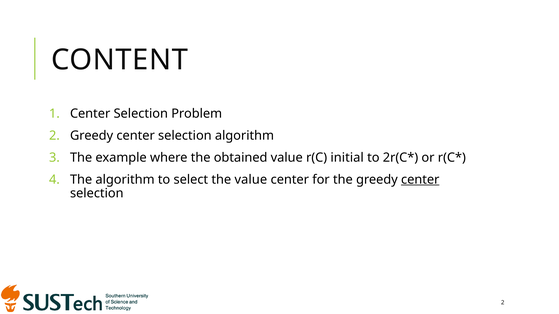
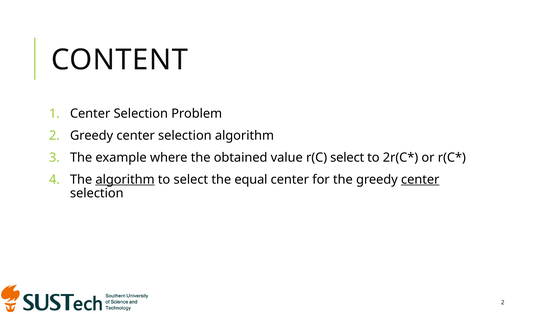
r(C initial: initial -> select
algorithm at (125, 180) underline: none -> present
the value: value -> equal
